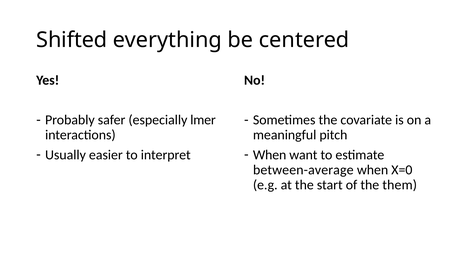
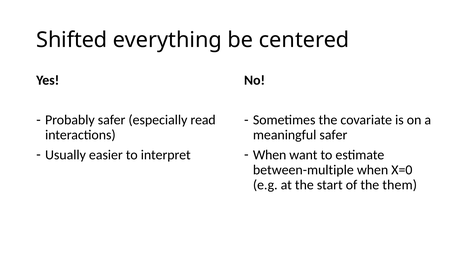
lmer: lmer -> read
meaningful pitch: pitch -> safer
between-average: between-average -> between-multiple
